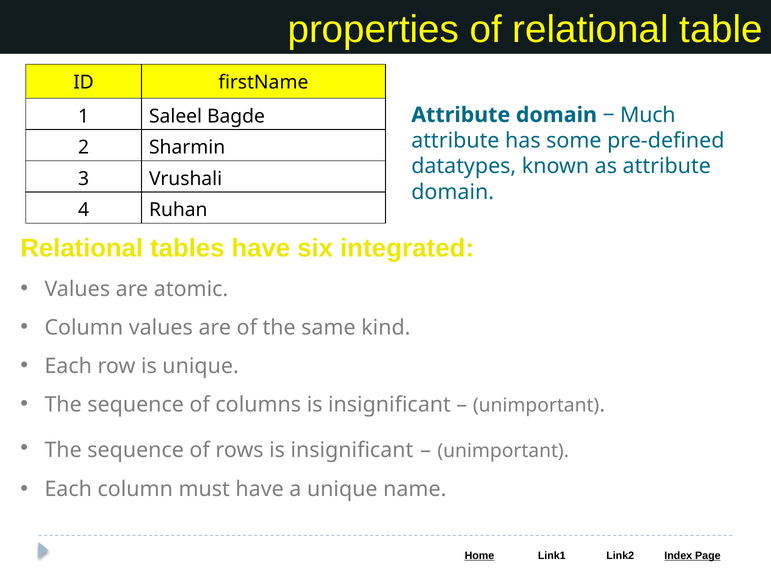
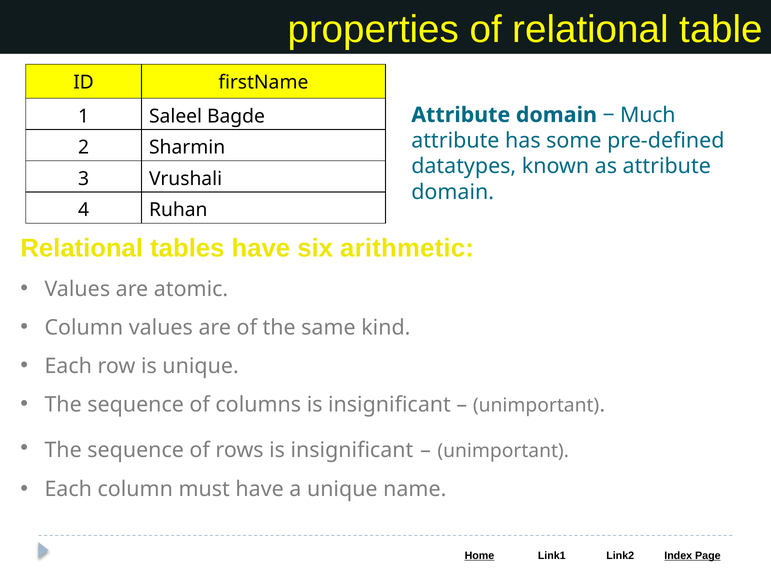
integrated: integrated -> arithmetic
